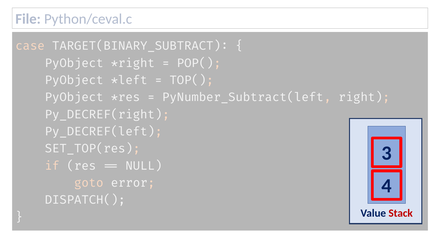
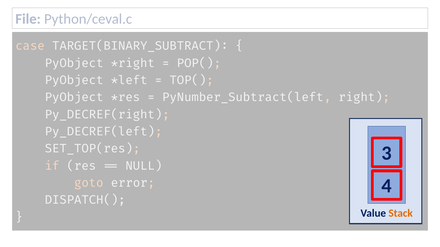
Stack colour: red -> orange
